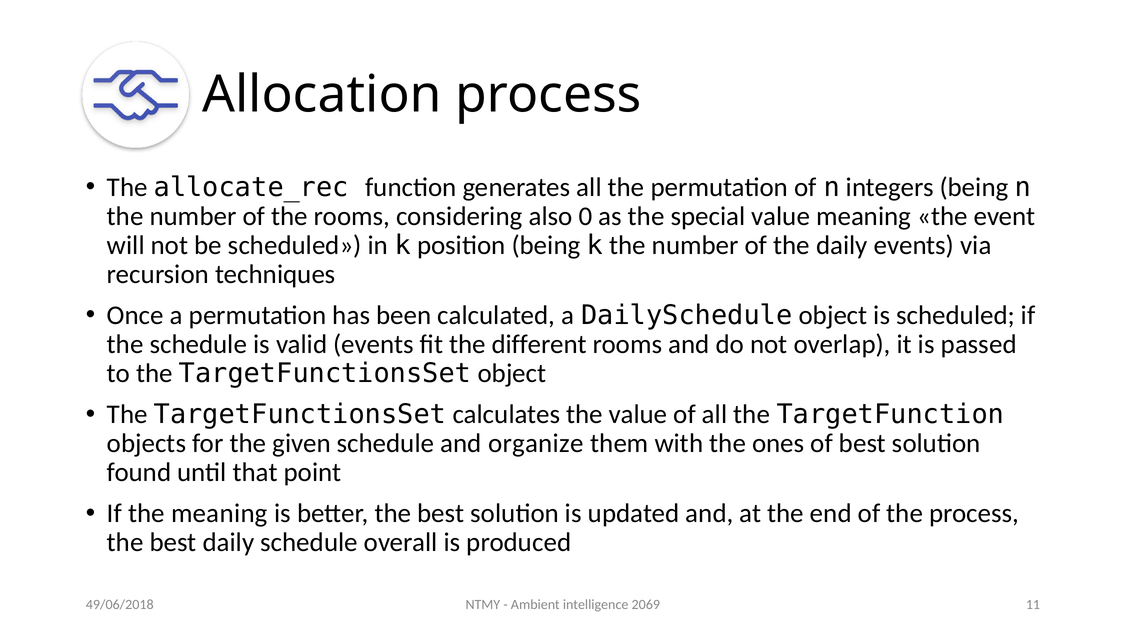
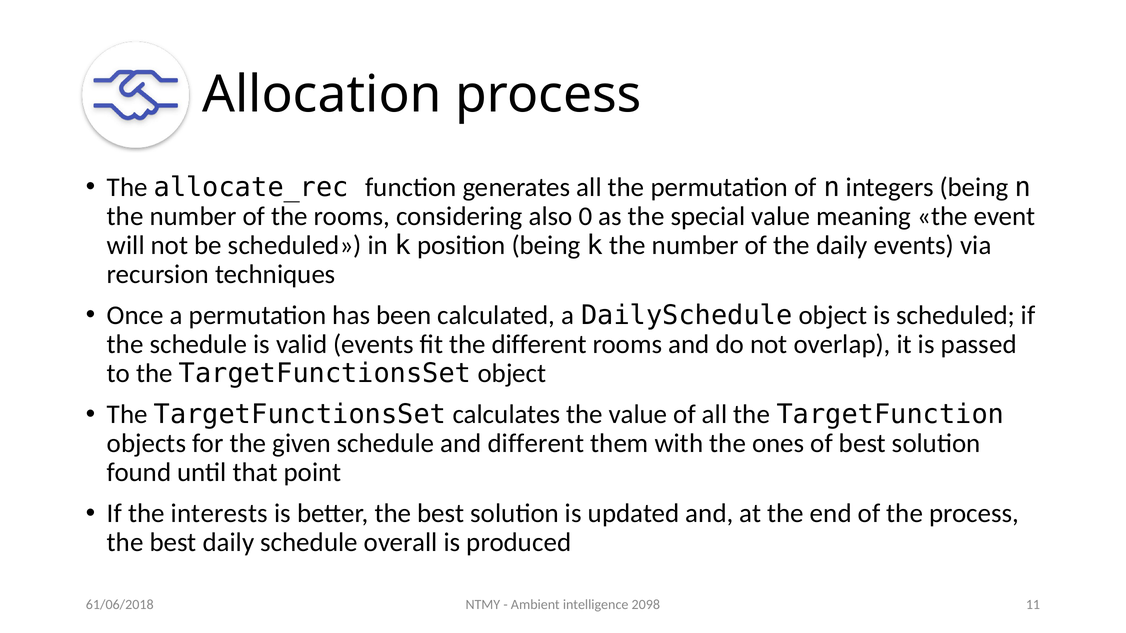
and organize: organize -> different
the meaning: meaning -> interests
2069: 2069 -> 2098
49/06/2018: 49/06/2018 -> 61/06/2018
